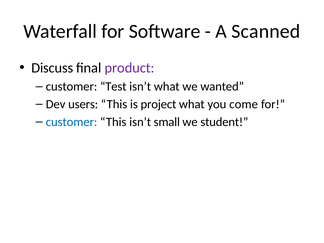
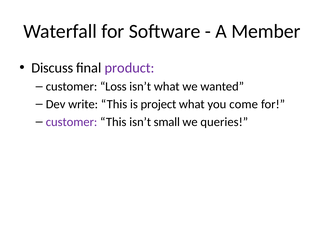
Scanned: Scanned -> Member
Test: Test -> Loss
users: users -> write
customer at (72, 122) colour: blue -> purple
student: student -> queries
